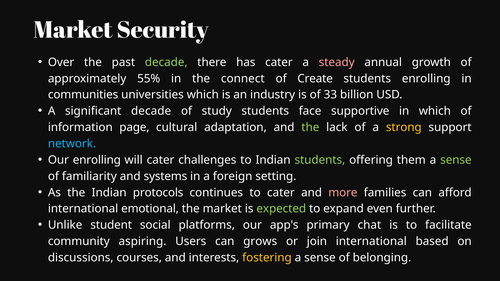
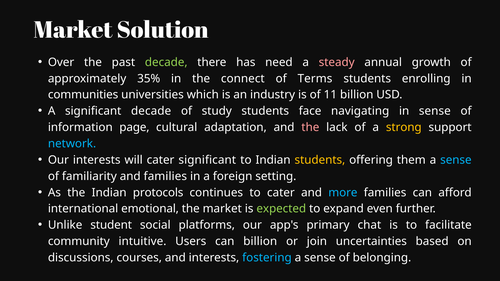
Security: Security -> Solution
has cater: cater -> need
55%: 55% -> 35%
Create: Create -> Terms
33: 33 -> 11
supportive: supportive -> navigating
in which: which -> sense
the at (310, 127) colour: light green -> pink
Our enrolling: enrolling -> interests
cater challenges: challenges -> significant
students at (320, 160) colour: light green -> yellow
sense at (456, 160) colour: light green -> light blue
and systems: systems -> families
more colour: pink -> light blue
aspiring: aspiring -> intuitive
can grows: grows -> billion
join international: international -> uncertainties
fostering colour: yellow -> light blue
